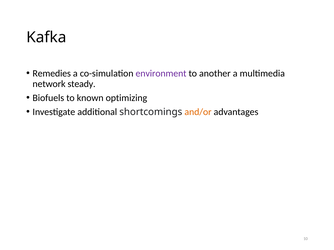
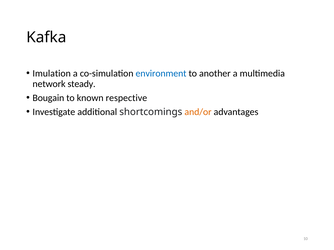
Remedies: Remedies -> Imulation
environment colour: purple -> blue
Biofuels: Biofuels -> Bougain
optimizing: optimizing -> respective
